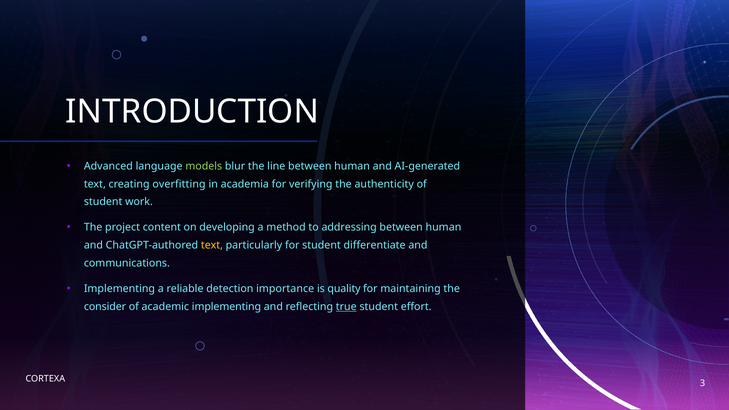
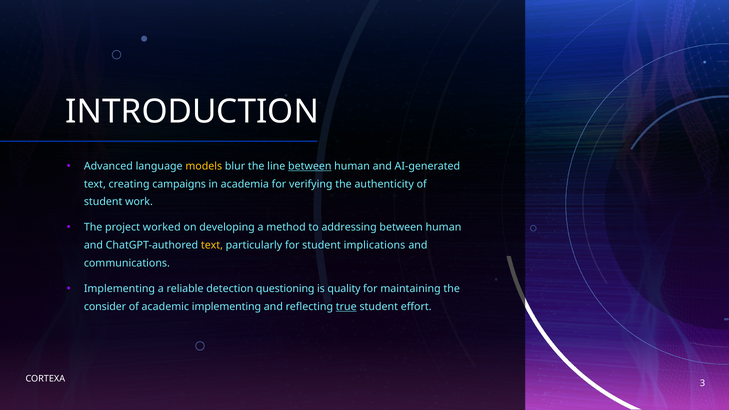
models colour: light green -> yellow
between at (310, 166) underline: none -> present
overfitting: overfitting -> campaigns
content: content -> worked
differentiate: differentiate -> implications
importance: importance -> questioning
